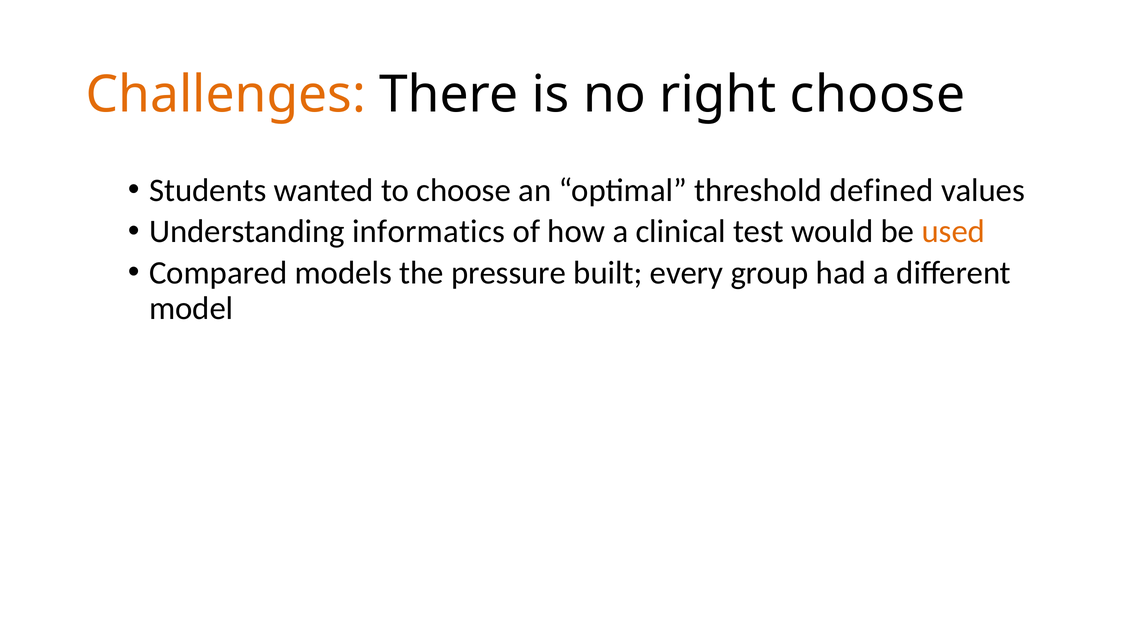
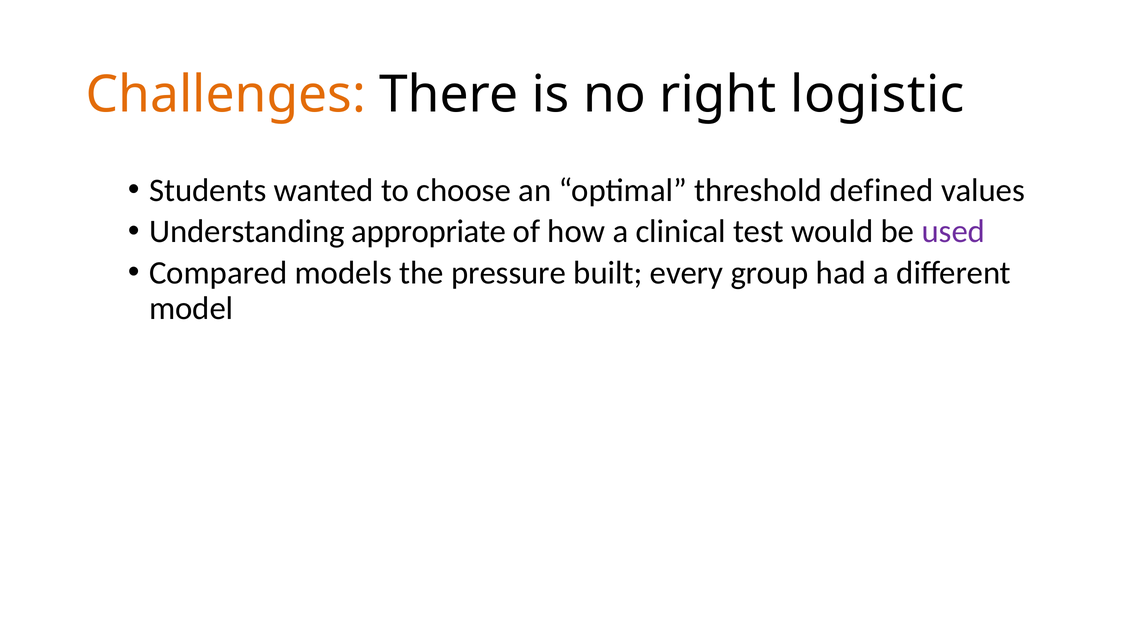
right choose: choose -> logistic
informatics: informatics -> appropriate
used colour: orange -> purple
